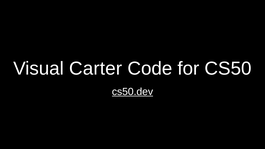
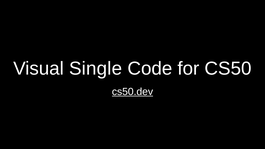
Carter: Carter -> Single
